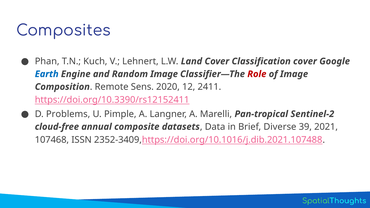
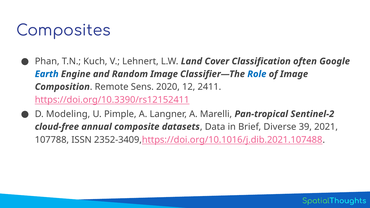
Classification cover: cover -> often
Role colour: red -> blue
Problems: Problems -> Modeling
107468: 107468 -> 107788
